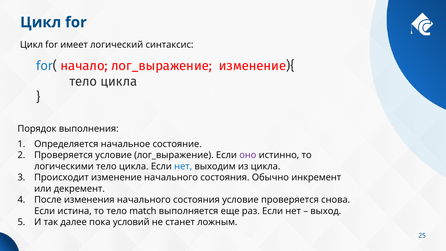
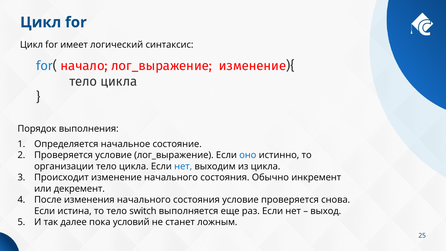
оно colour: purple -> blue
логическими: логическими -> организации
match: match -> switch
